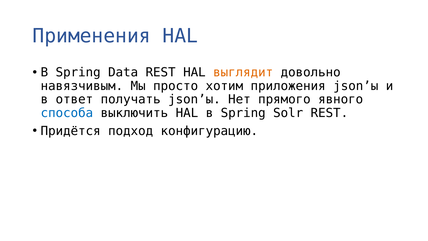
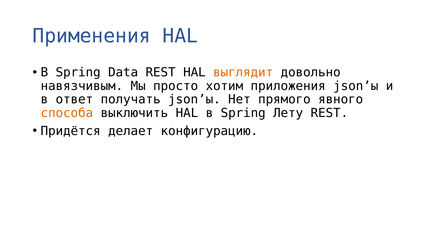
способа colour: blue -> orange
Solr: Solr -> Лету
подход: подход -> делает
